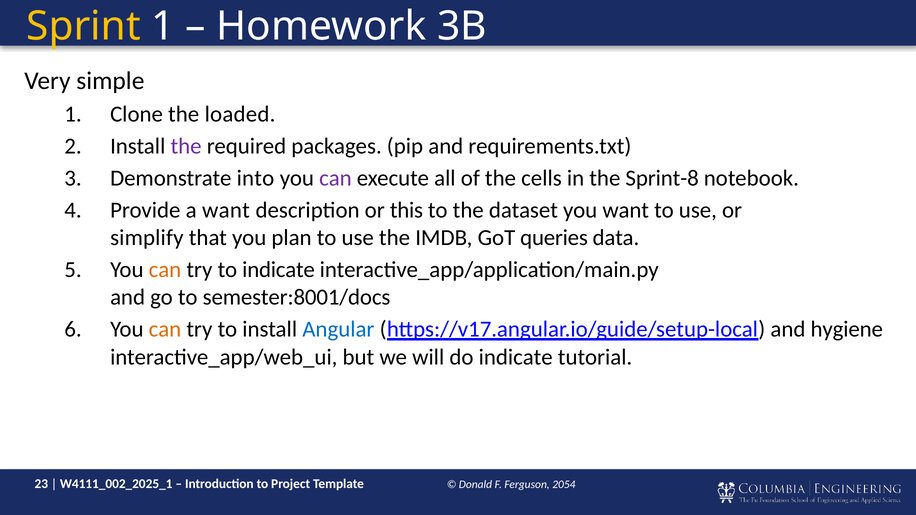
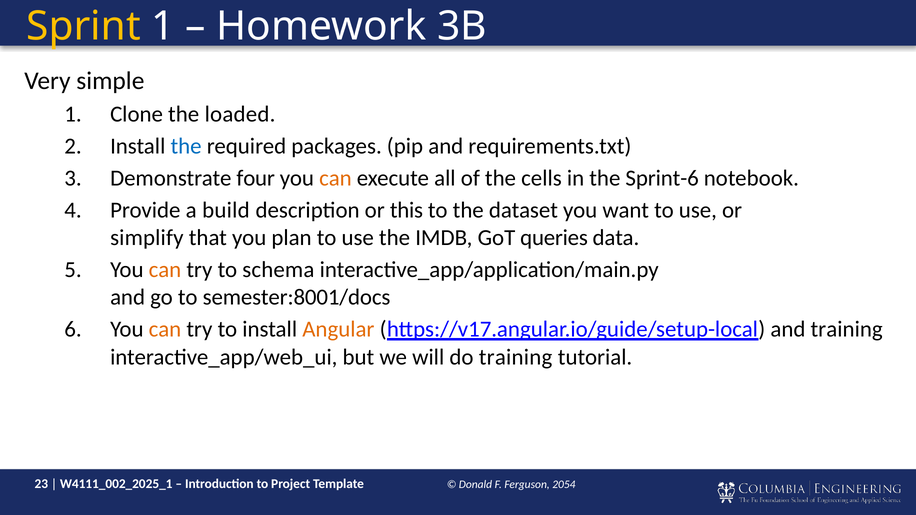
the at (186, 146) colour: purple -> blue
into: into -> four
can at (335, 178) colour: purple -> orange
Sprint-8: Sprint-8 -> Sprint-6
a want: want -> build
to indicate: indicate -> schema
Angular colour: blue -> orange
and hygiene: hygiene -> training
do indicate: indicate -> training
